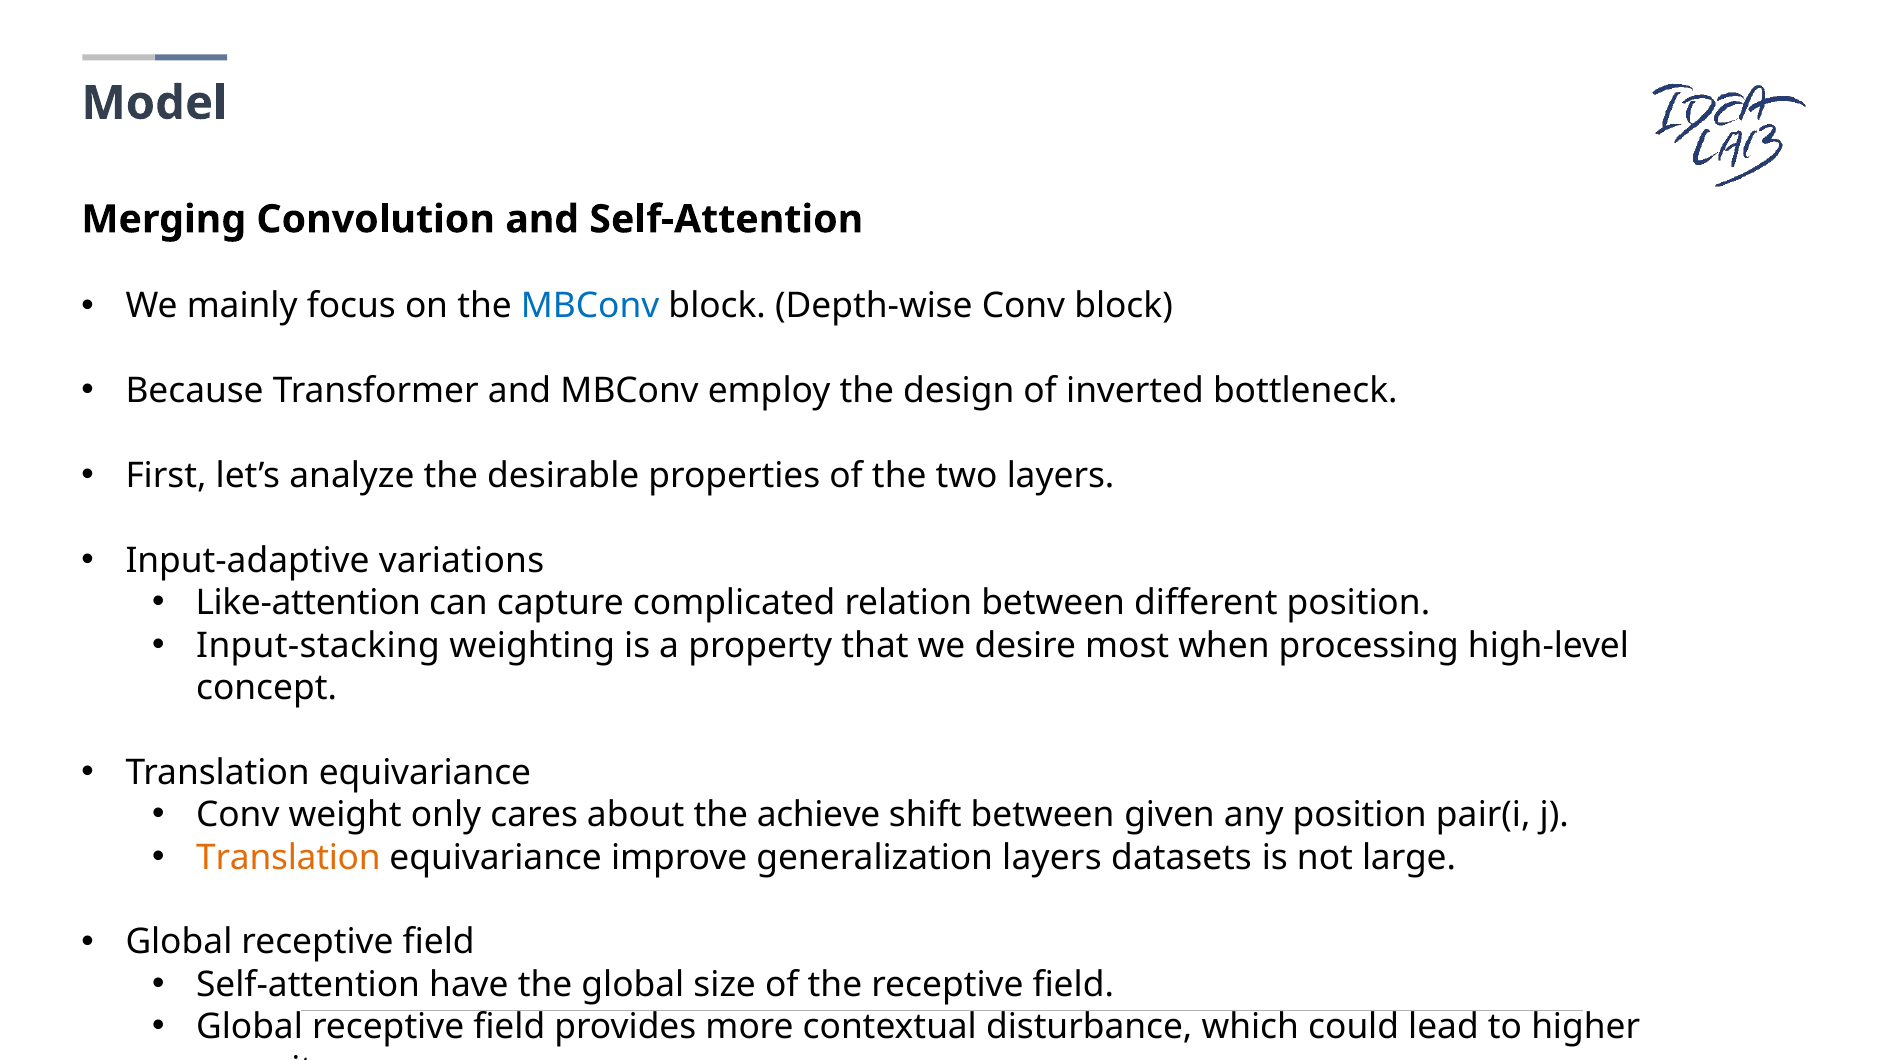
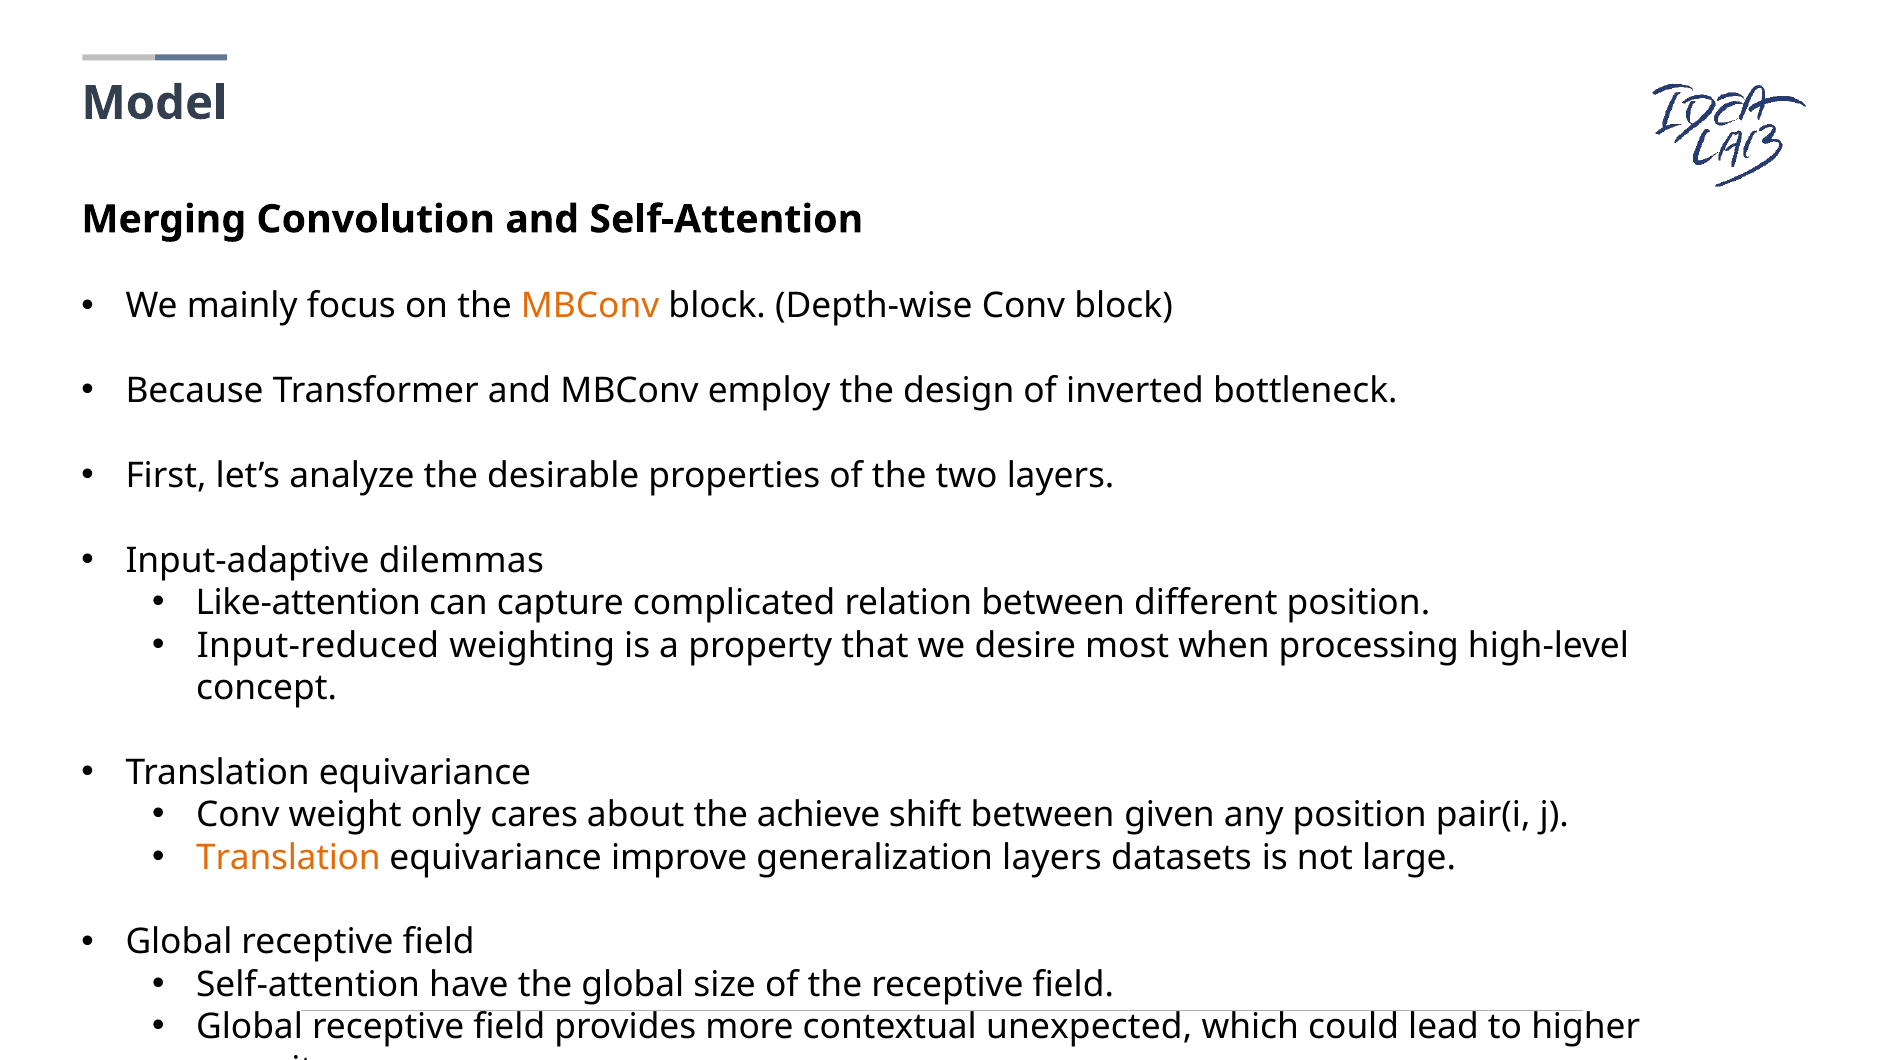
MBConv at (590, 306) colour: blue -> orange
variations: variations -> dilemmas
Input-stacking: Input-stacking -> Input-reduced
disturbance: disturbance -> unexpected
